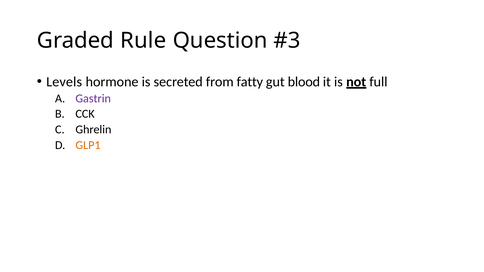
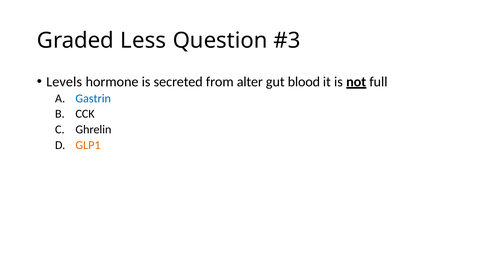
Rule: Rule -> Less
fatty: fatty -> alter
Gastrin colour: purple -> blue
